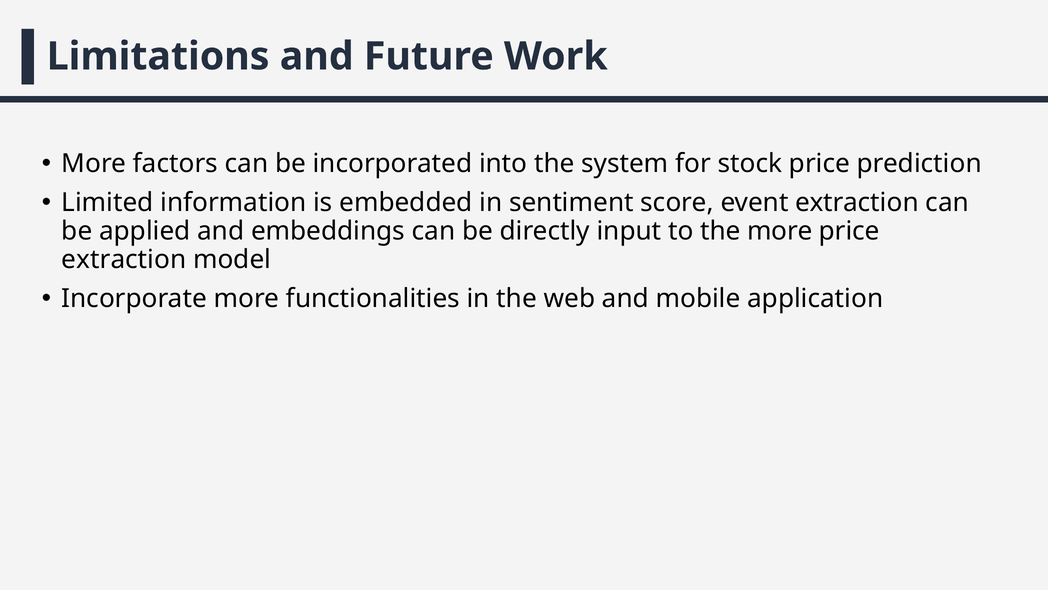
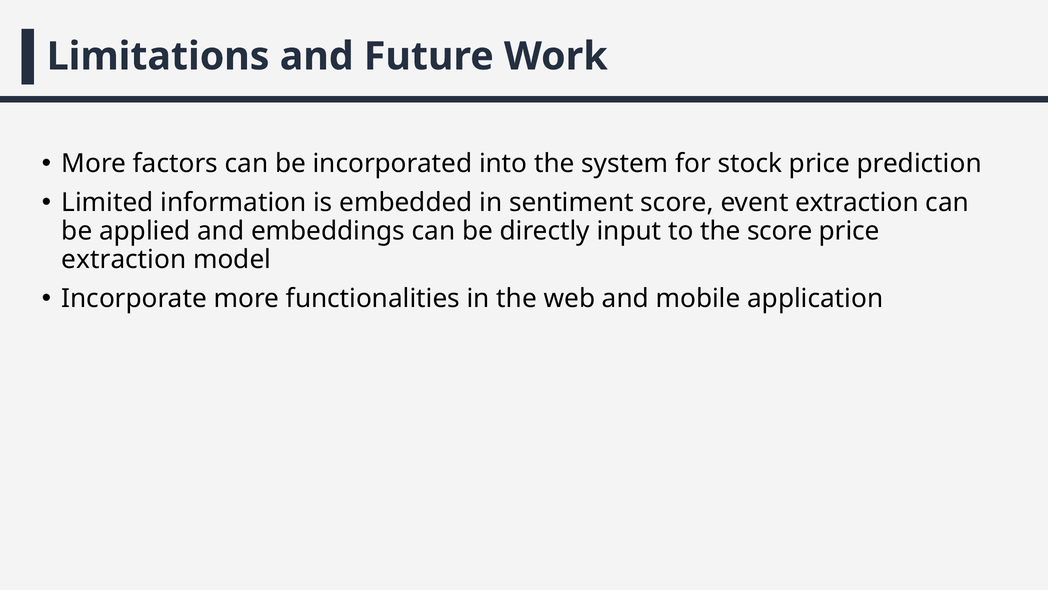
the more: more -> score
